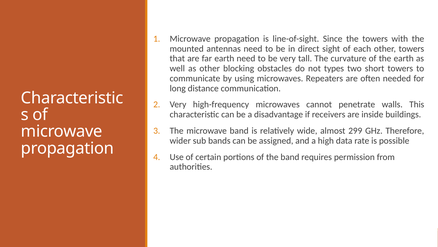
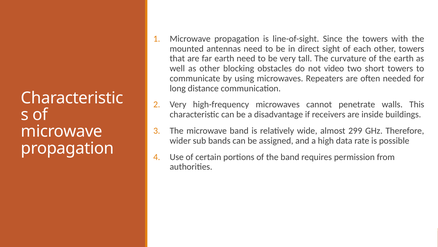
types: types -> video
